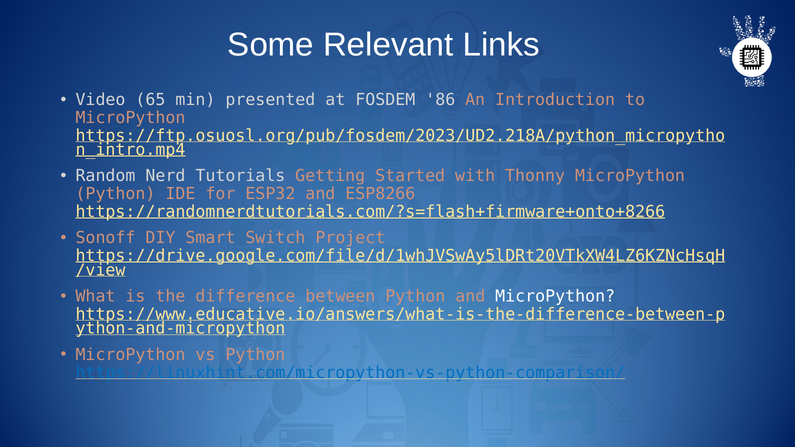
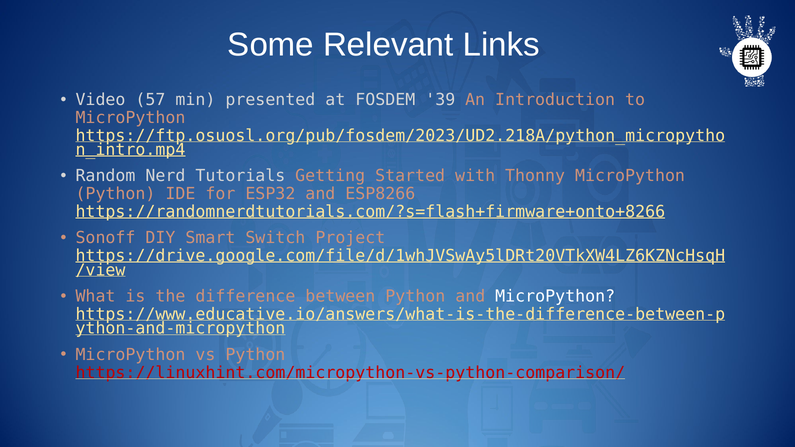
65: 65 -> 57
86: 86 -> 39
https://linuxhint.com/micropython-vs-python-comparison/ colour: blue -> red
